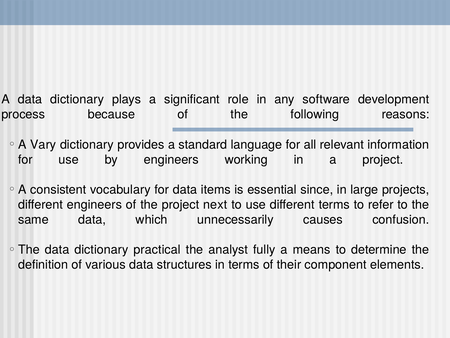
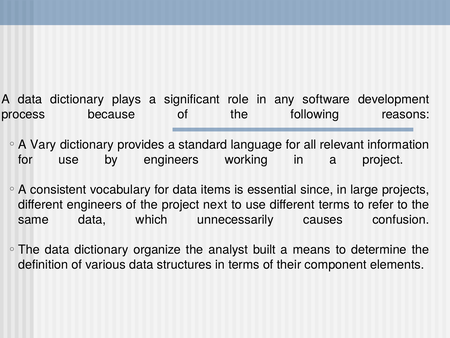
practical: practical -> organize
fully: fully -> built
